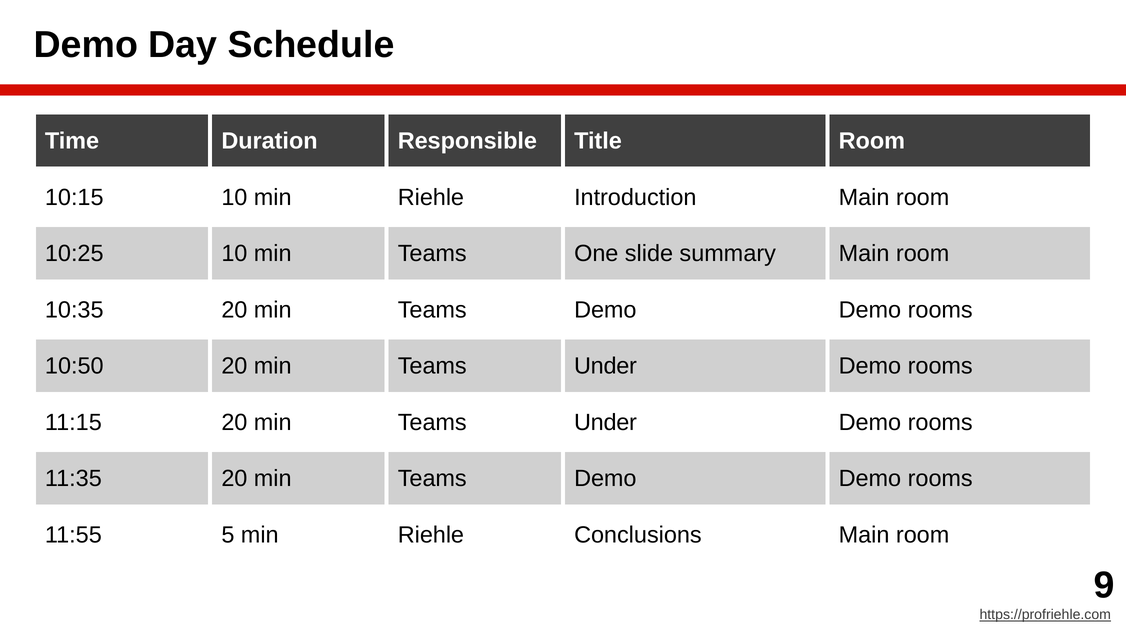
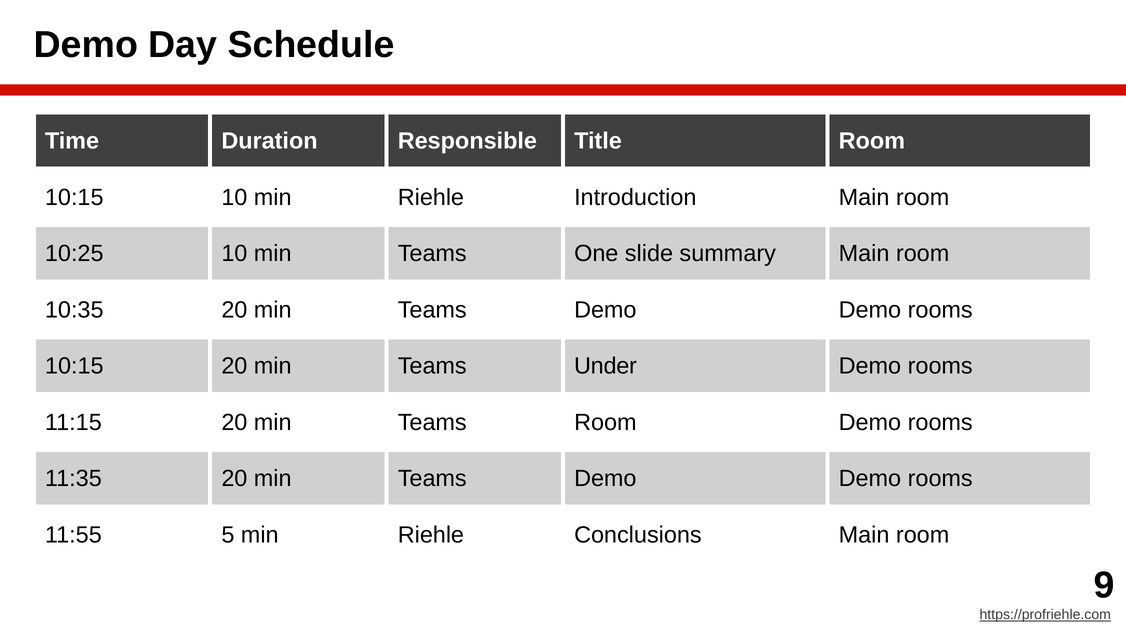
10:50 at (74, 366): 10:50 -> 10:15
Under at (605, 423): Under -> Room
